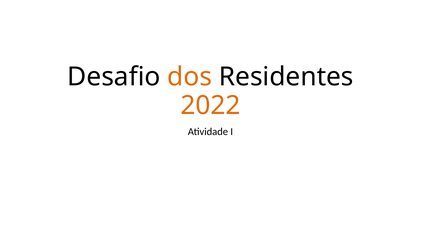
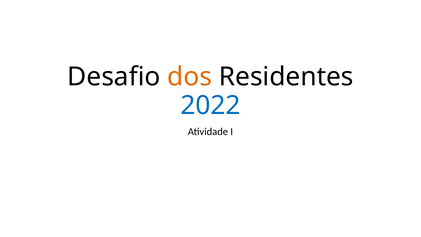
2022 colour: orange -> blue
